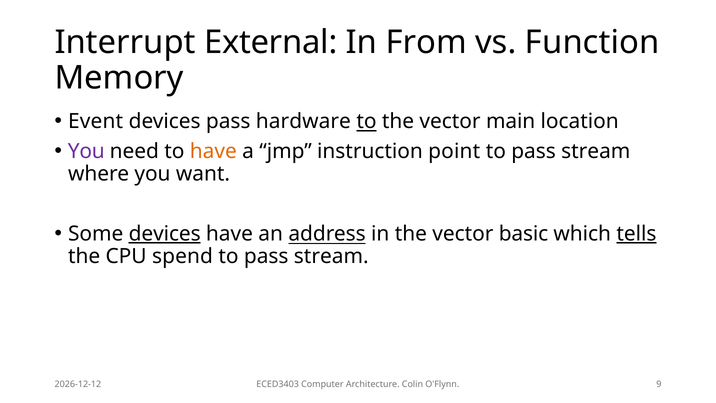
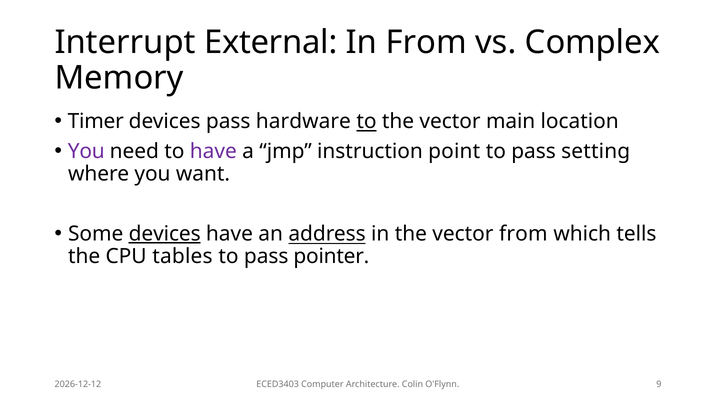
Function: Function -> Complex
Event: Event -> Timer
have at (213, 151) colour: orange -> purple
stream at (596, 151): stream -> setting
vector basic: basic -> from
tells underline: present -> none
spend: spend -> tables
stream at (331, 256): stream -> pointer
